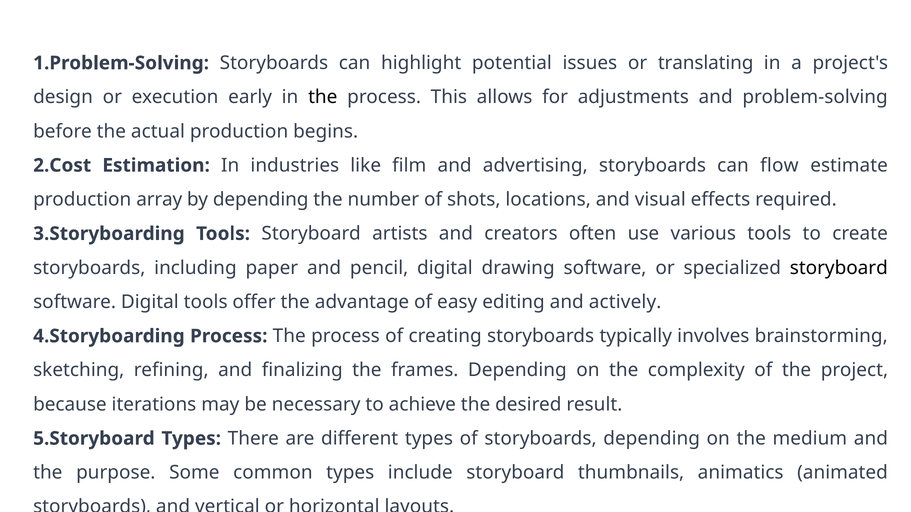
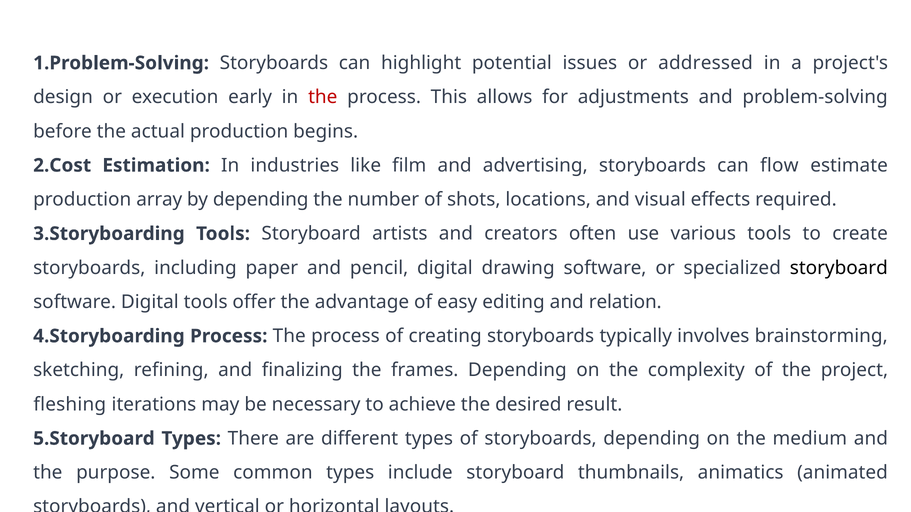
translating: translating -> addressed
the at (323, 97) colour: black -> red
actively: actively -> relation
because: because -> fleshing
